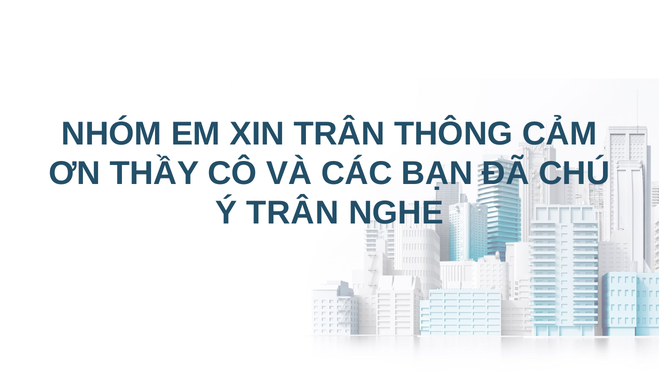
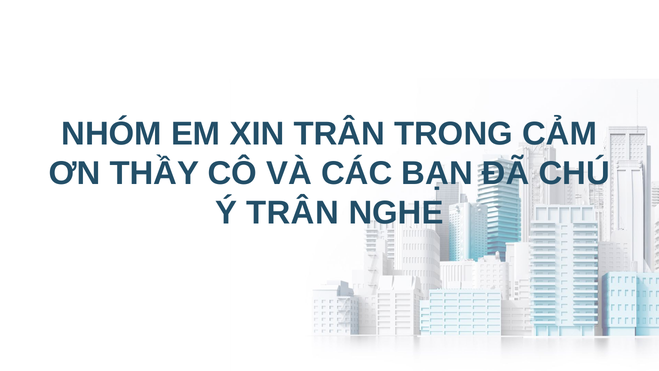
THÔNG: THÔNG -> TRONG
